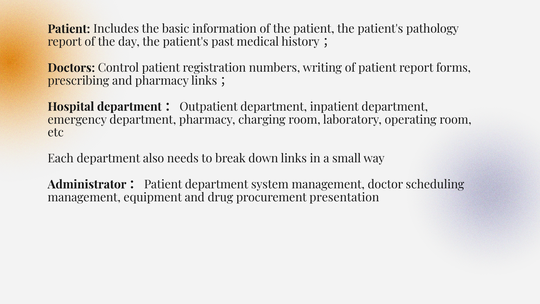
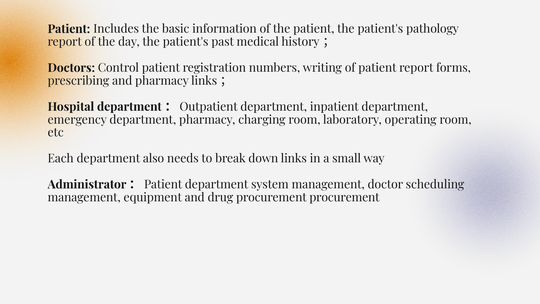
procurement presentation: presentation -> procurement
